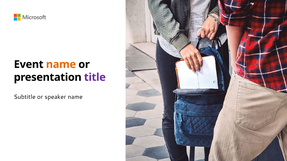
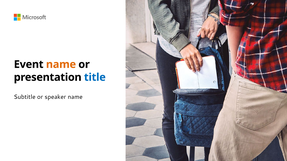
title colour: purple -> blue
